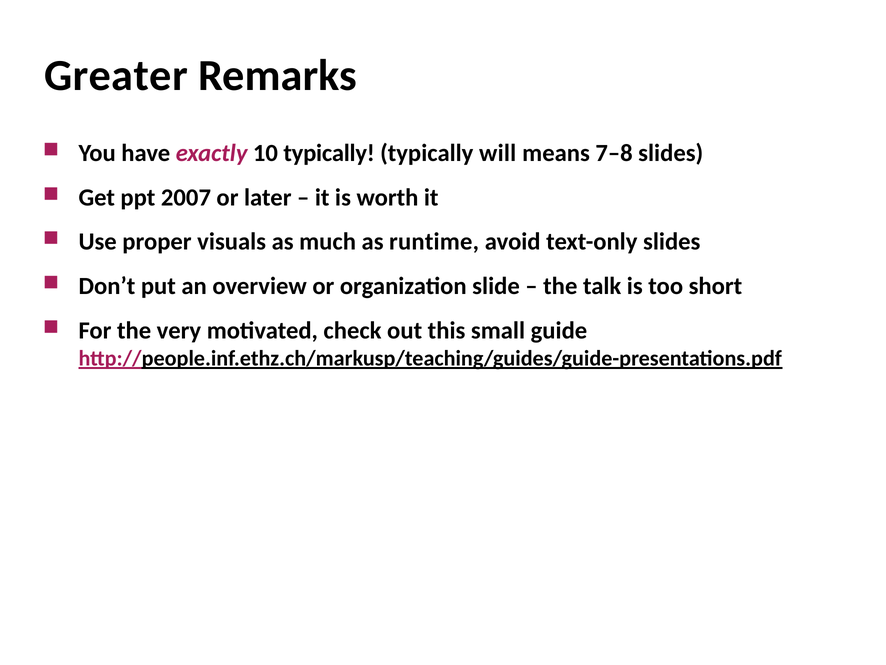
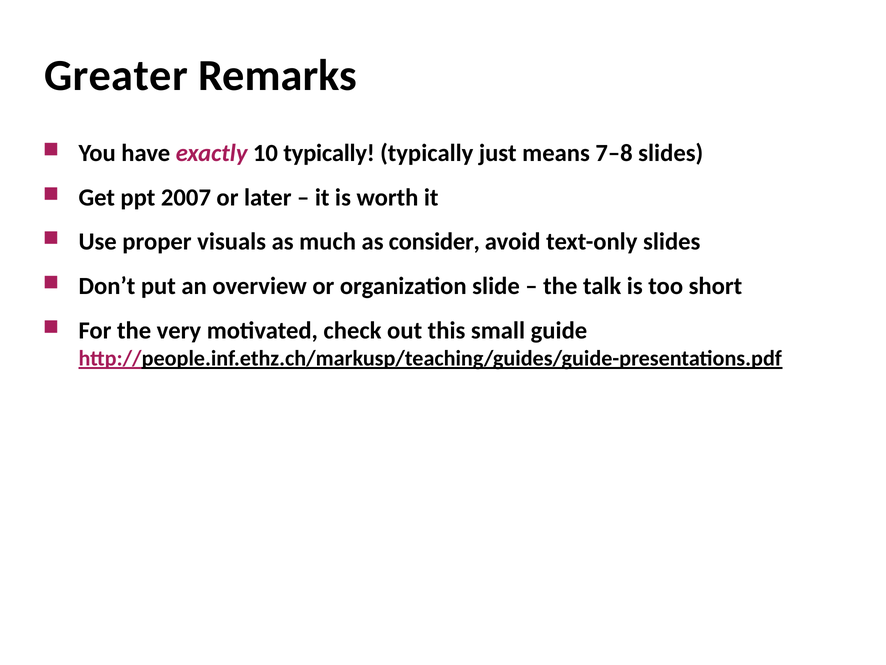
will: will -> just
runtime: runtime -> consider
